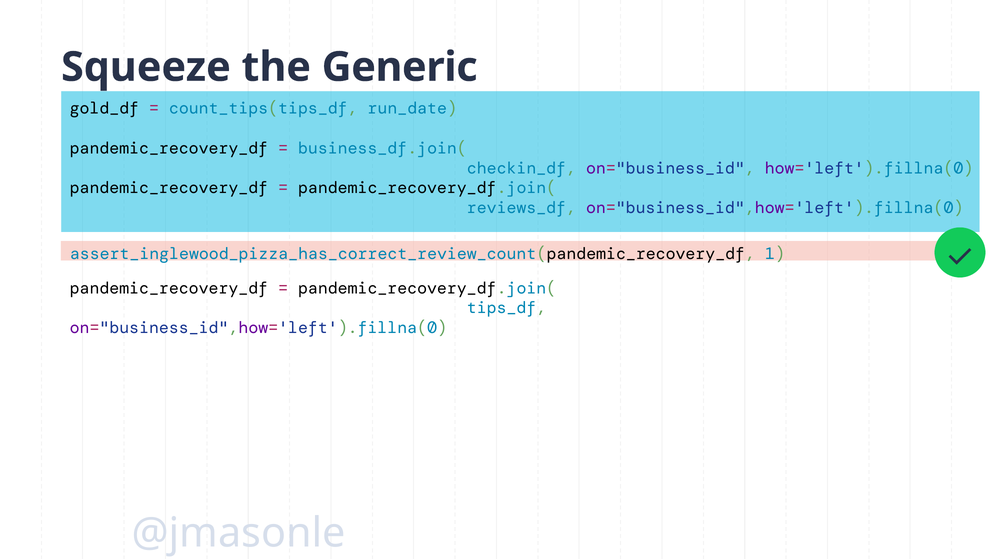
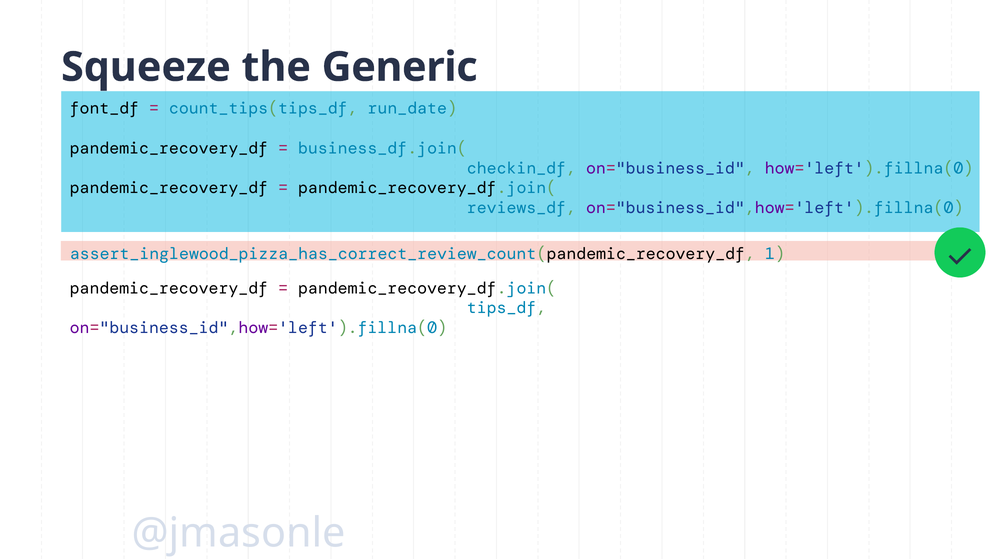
gold_df: gold_df -> font_df
